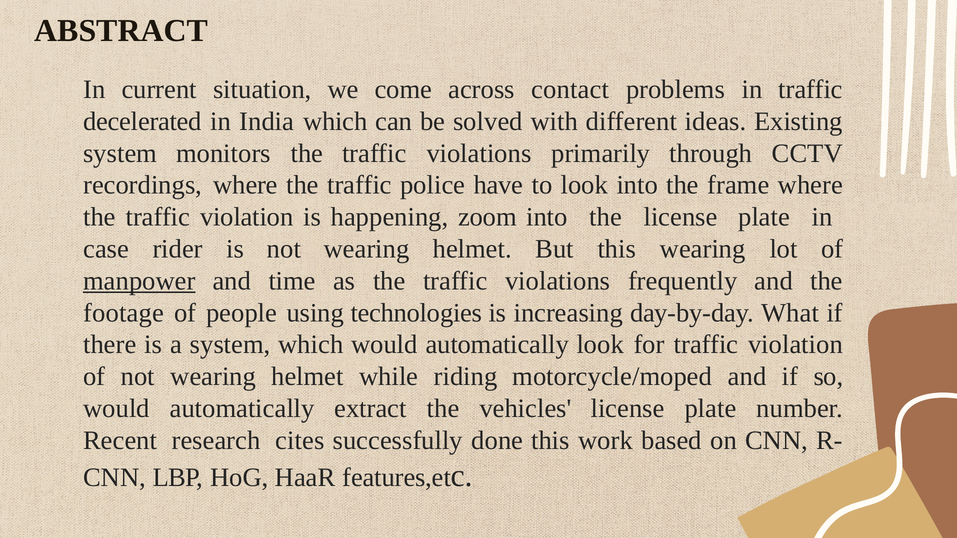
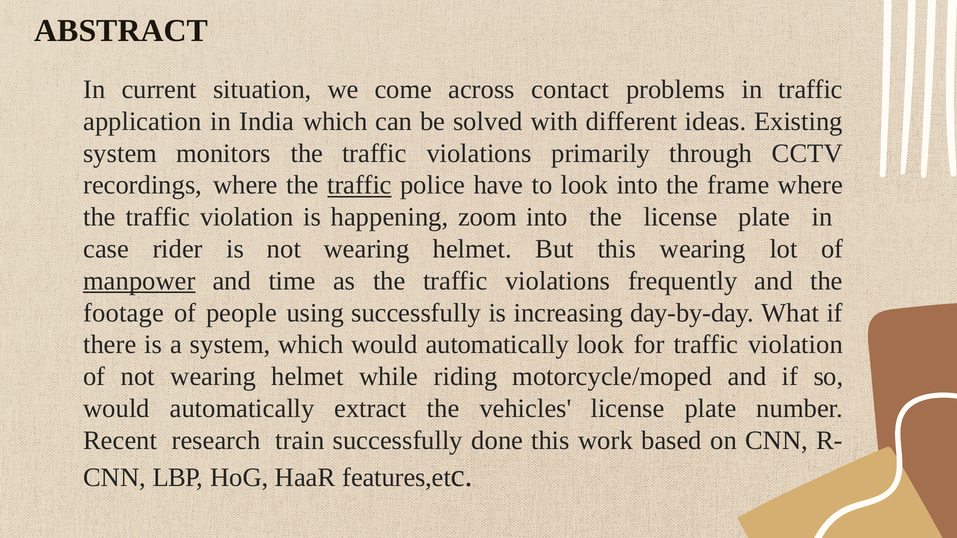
decelerated: decelerated -> application
traffic at (360, 185) underline: none -> present
using technologies: technologies -> successfully
cites: cites -> train
